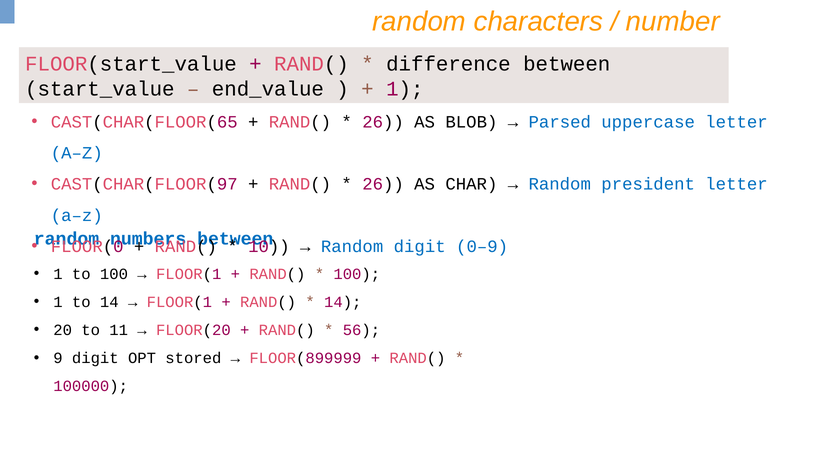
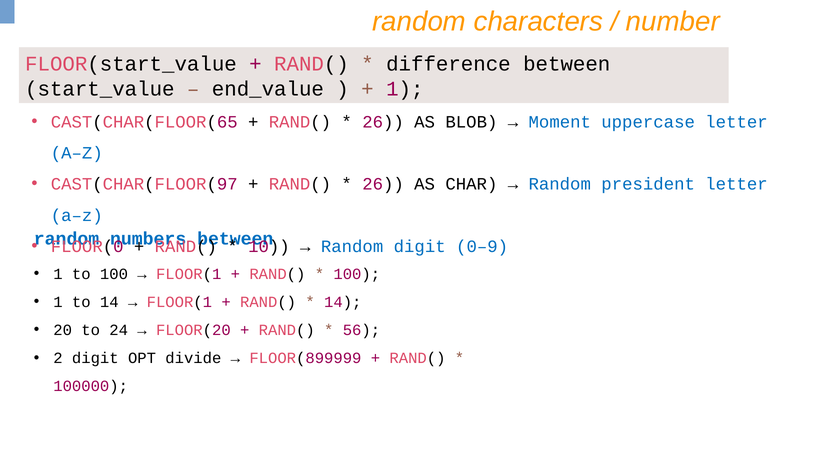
Parsed: Parsed -> Moment
11: 11 -> 24
9: 9 -> 2
stored: stored -> divide
